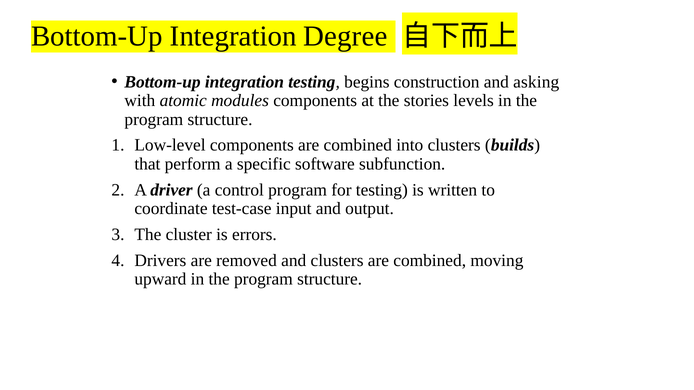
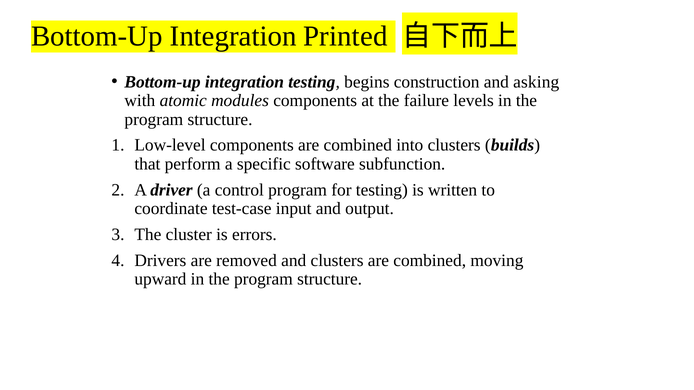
Degree: Degree -> Printed
stories: stories -> failure
